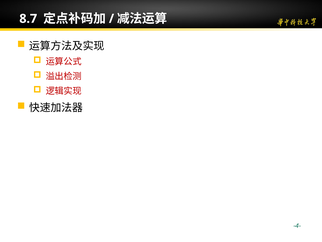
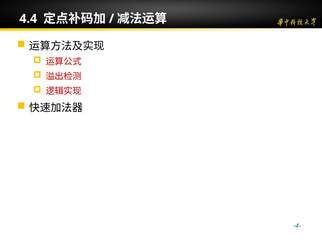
8.7: 8.7 -> 4.4
